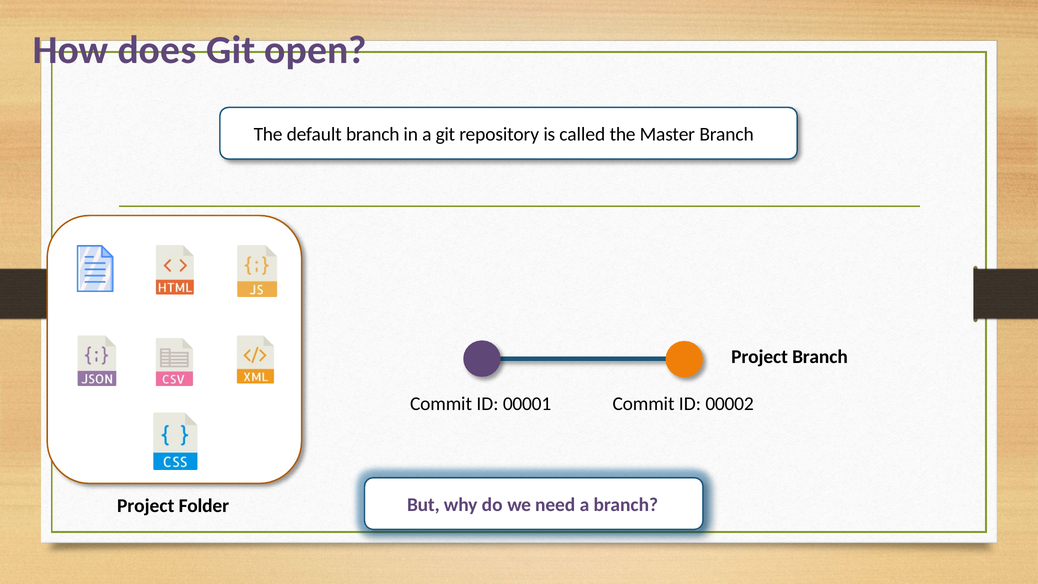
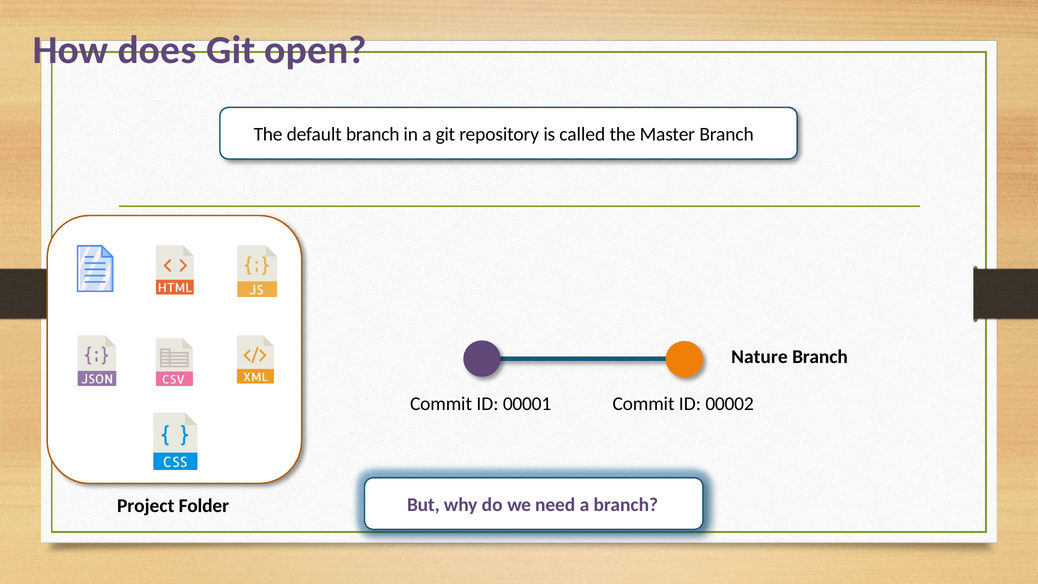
Project at (760, 357): Project -> Nature
